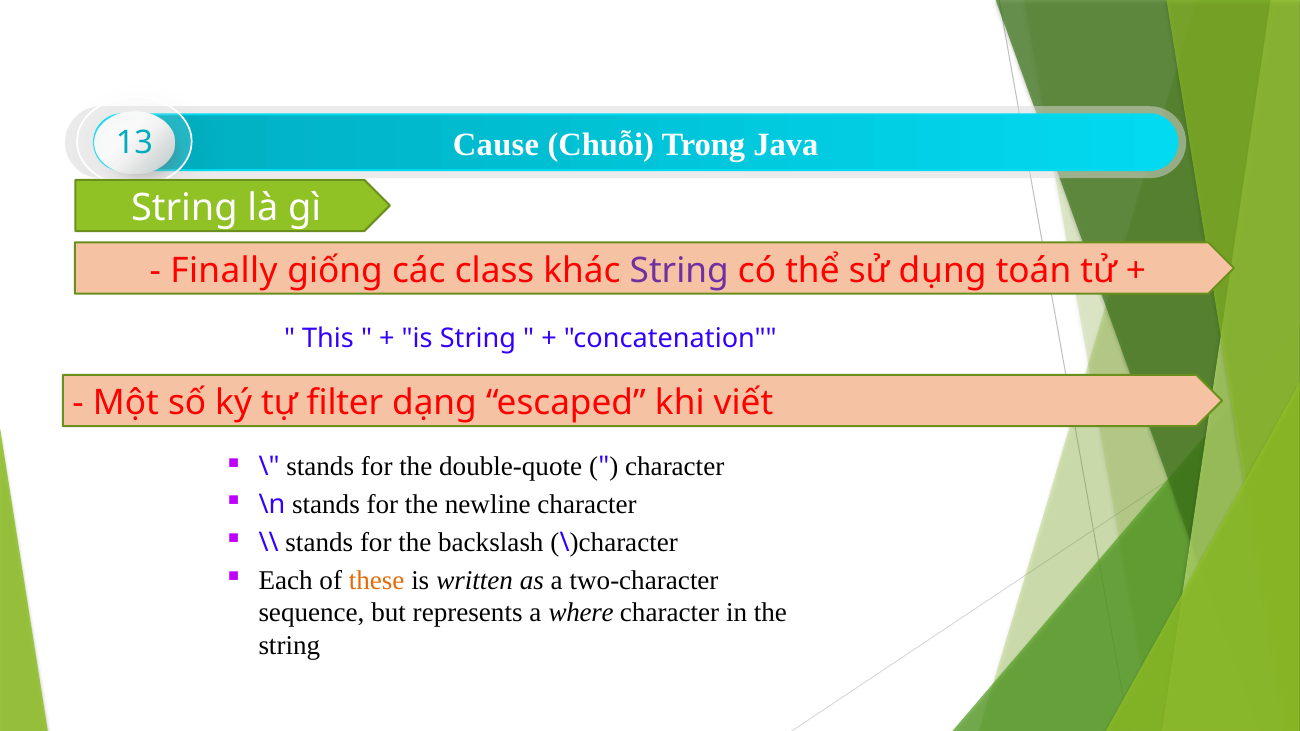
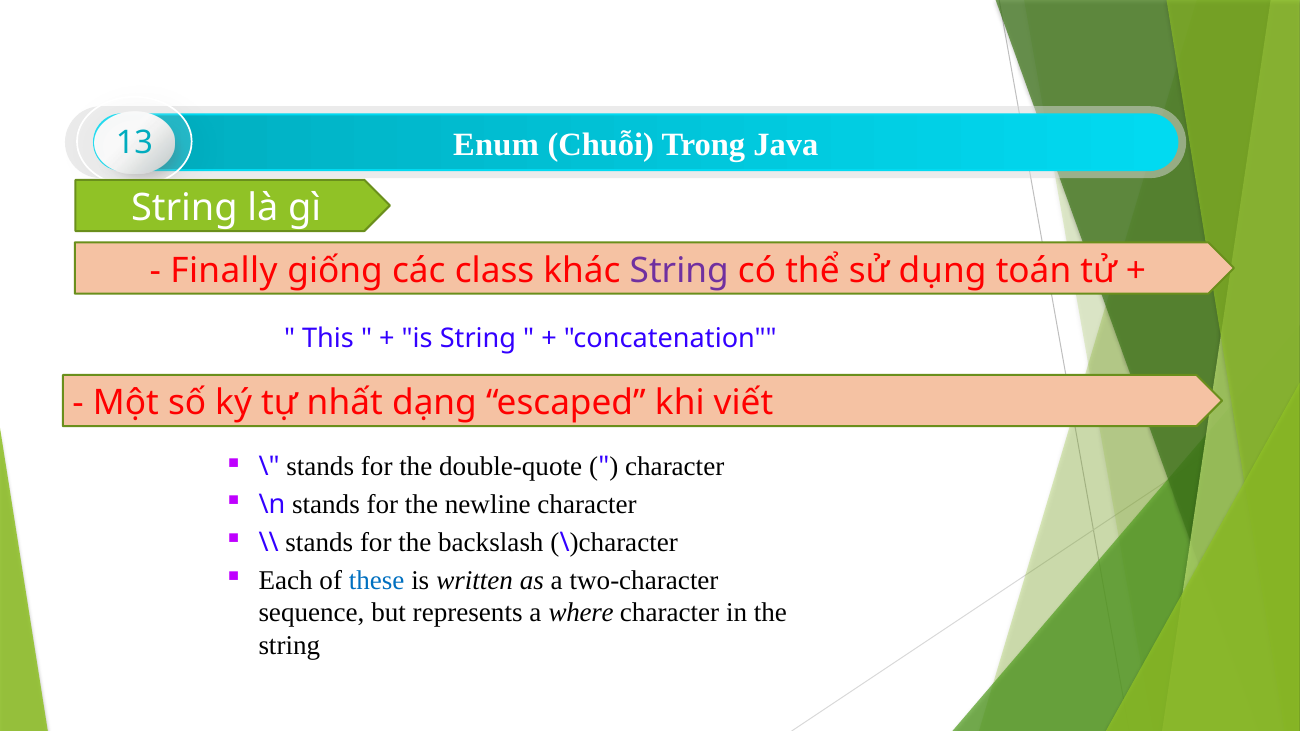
Cause: Cause -> Enum
filter: filter -> nhất
these colour: orange -> blue
